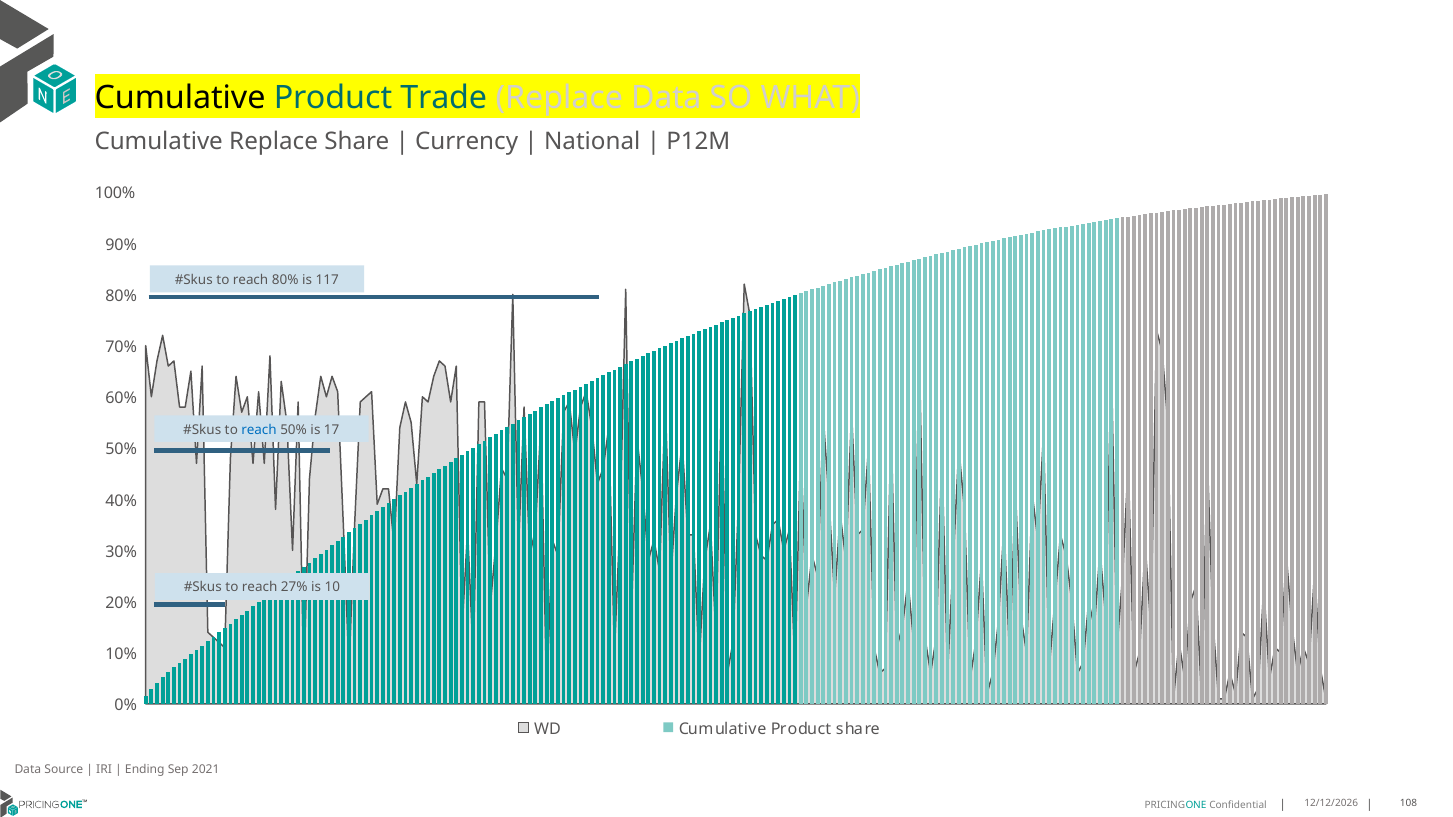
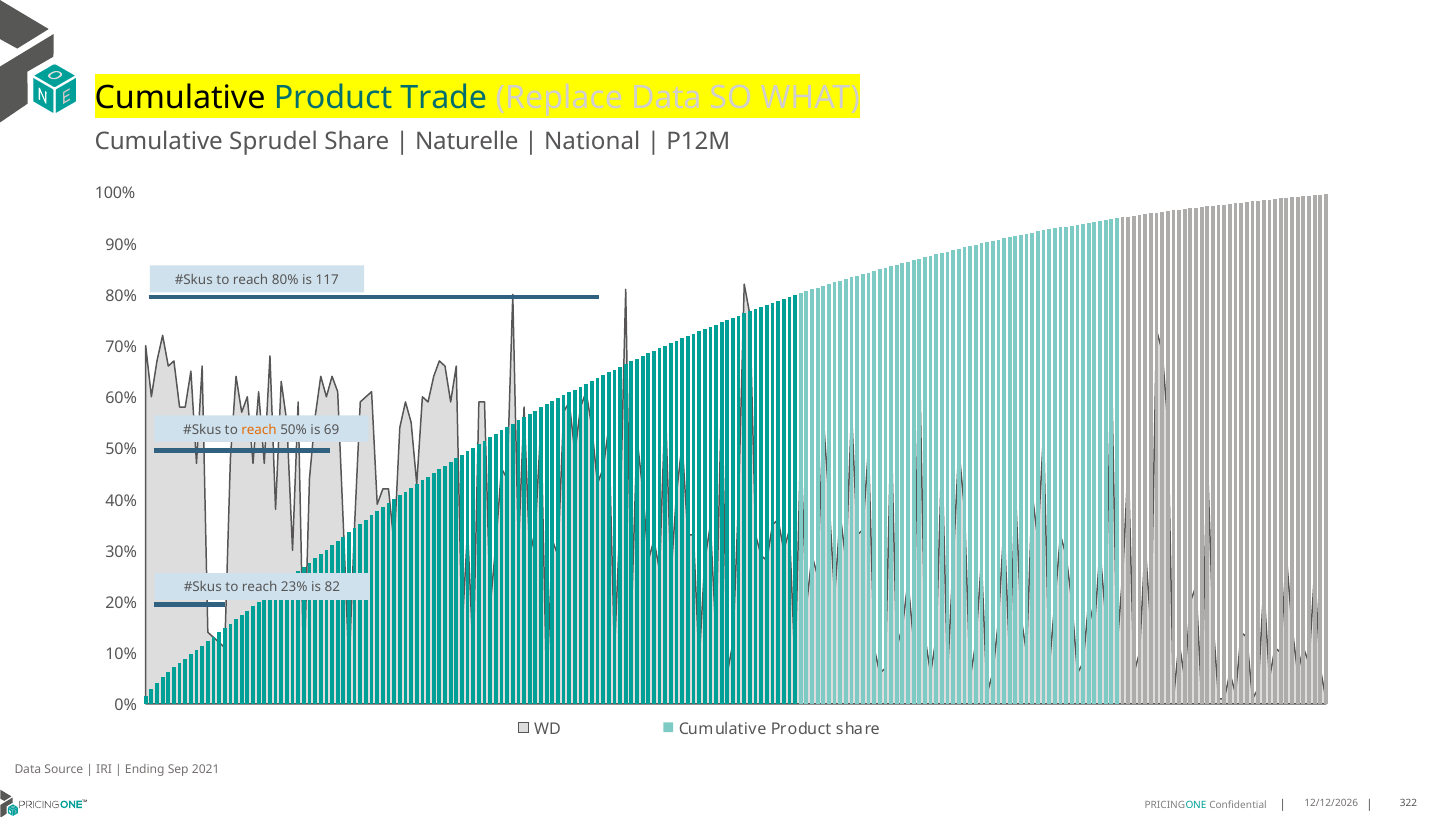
Cumulative Replace: Replace -> Sprudel
Currency: Currency -> Naturelle
reach at (259, 430) colour: blue -> orange
17: 17 -> 69
27%: 27% -> 23%
10: 10 -> 82
108: 108 -> 322
